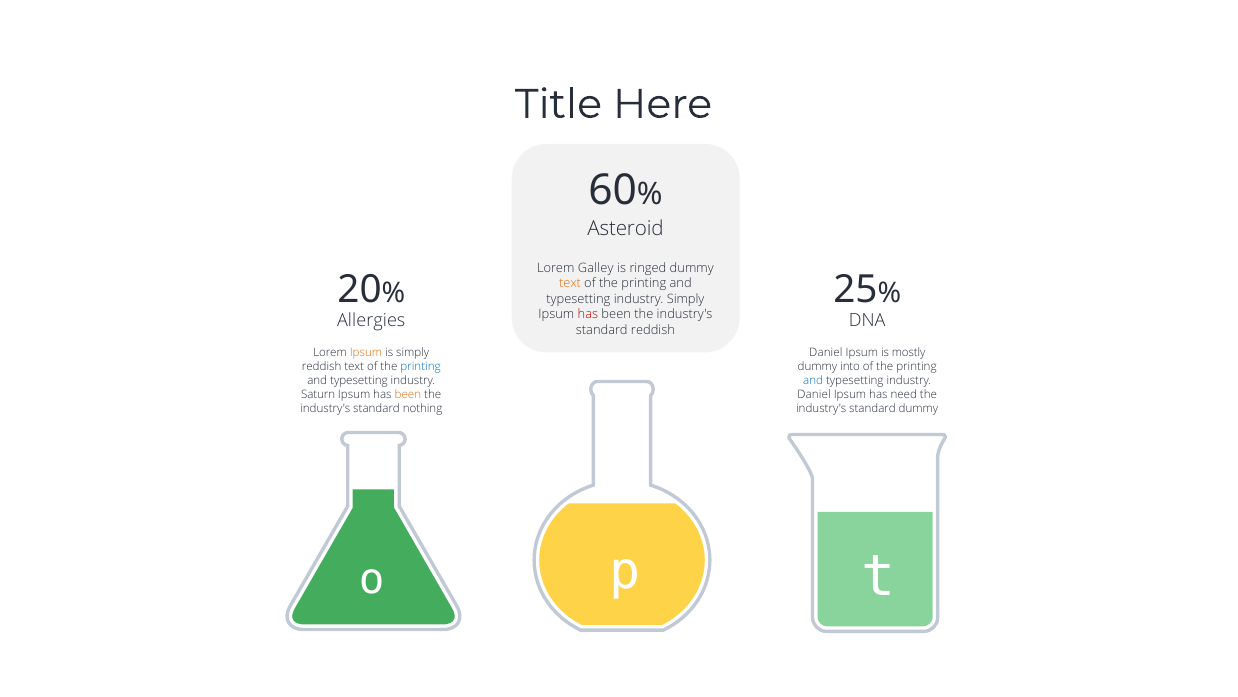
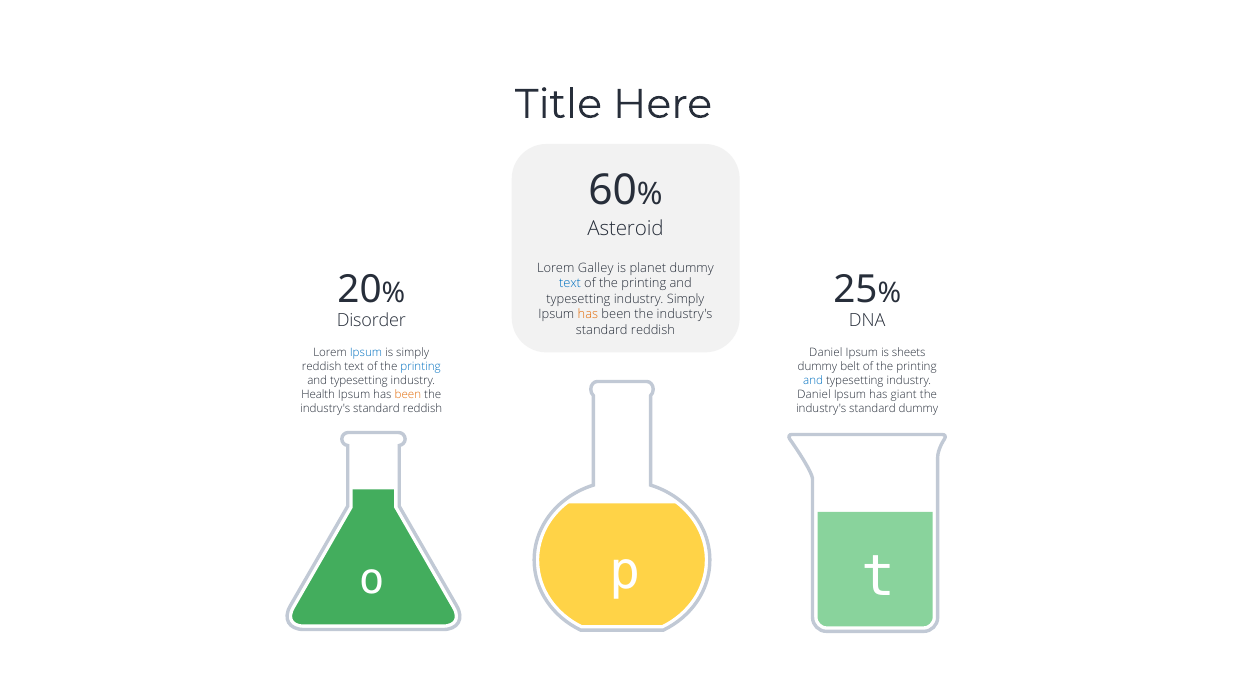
ringed: ringed -> planet
text at (570, 283) colour: orange -> blue
has at (588, 314) colour: red -> orange
Allergies: Allergies -> Disorder
Ipsum at (366, 352) colour: orange -> blue
mostly: mostly -> sheets
into: into -> belt
Saturn: Saturn -> Health
need: need -> giant
nothing at (423, 408): nothing -> reddish
